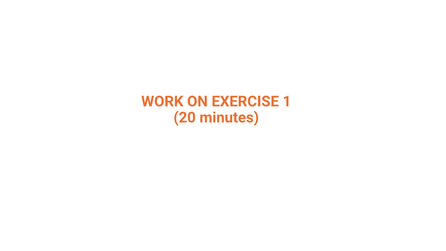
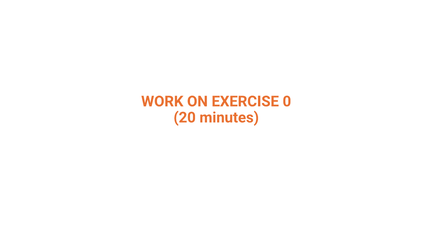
1: 1 -> 0
